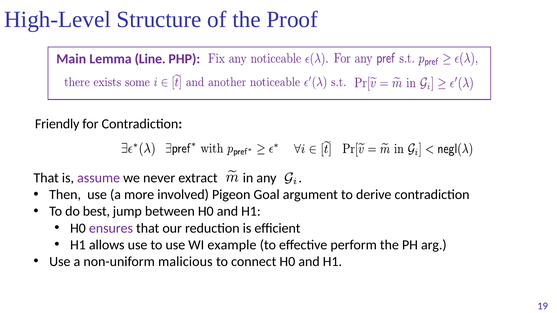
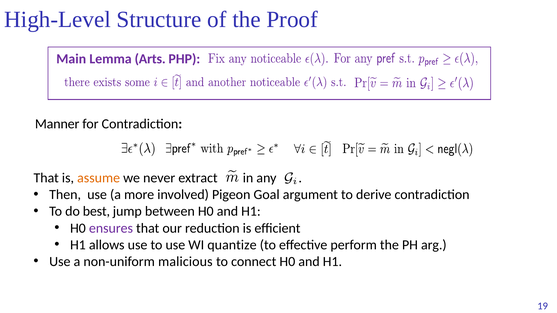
Line: Line -> Arts
Friendly: Friendly -> Manner
assume colour: purple -> orange
example: example -> quantize
